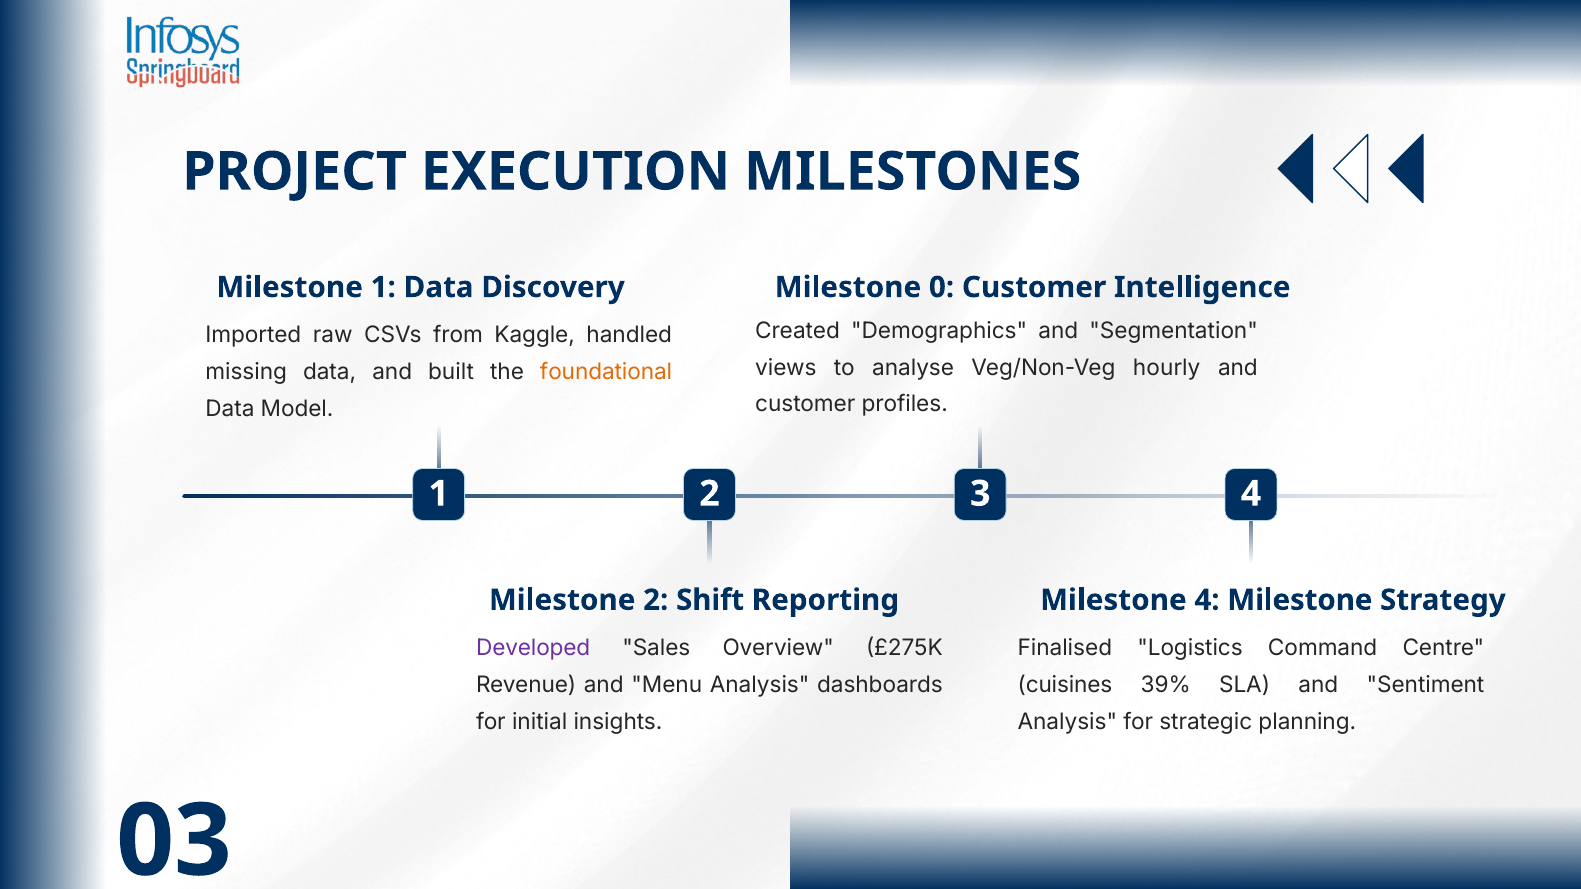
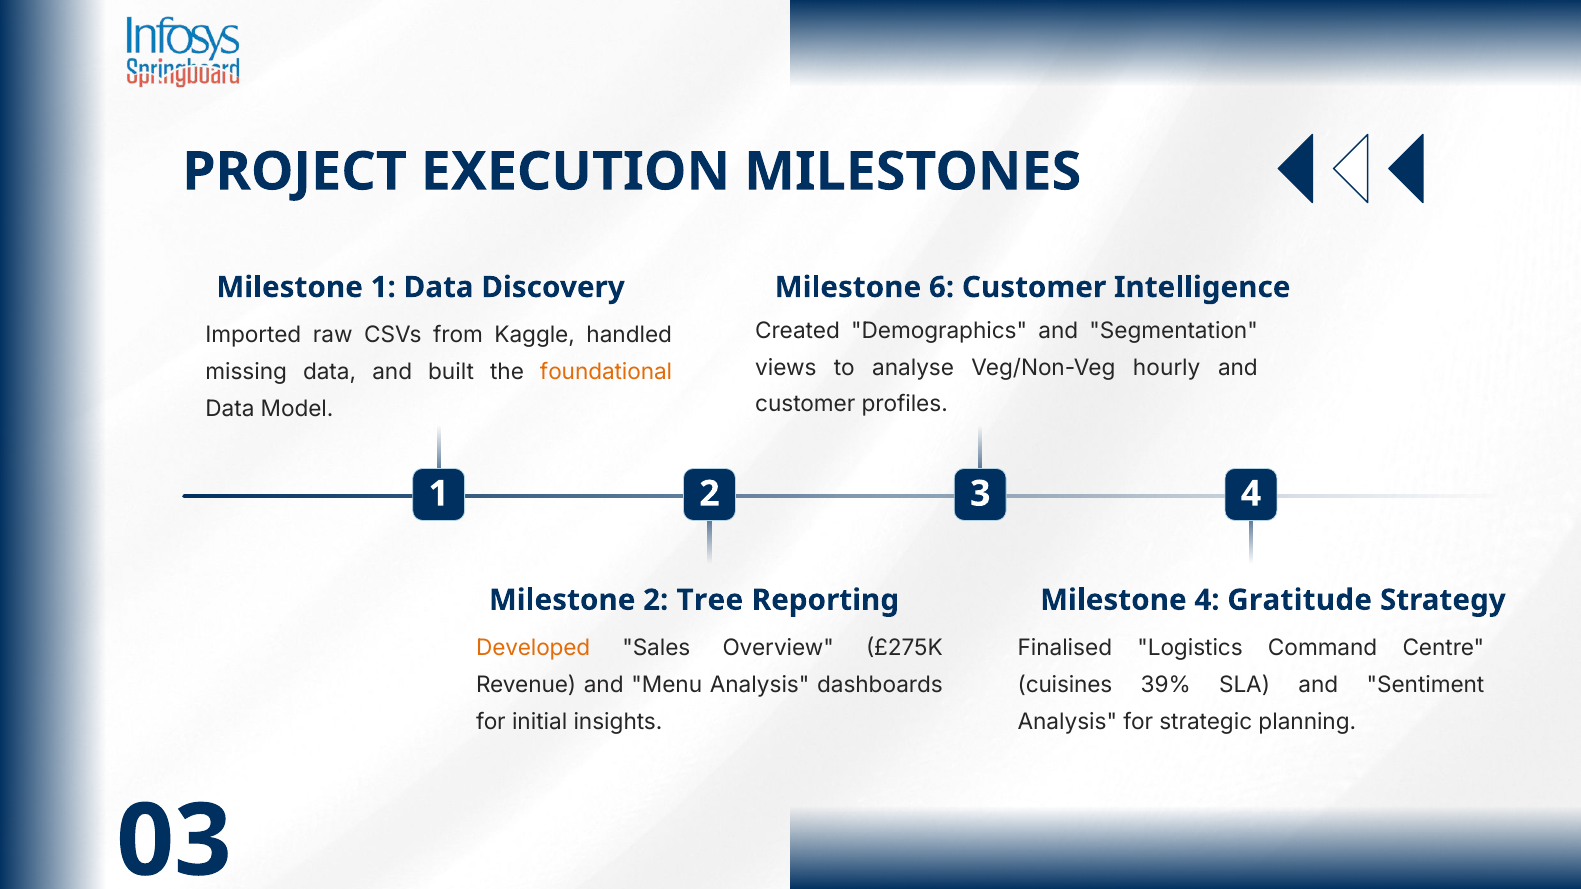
0: 0 -> 6
Shift: Shift -> Tree
Milestone 4 Milestone: Milestone -> Gratitude
Developed colour: purple -> orange
